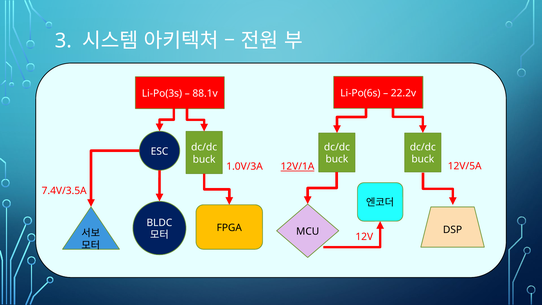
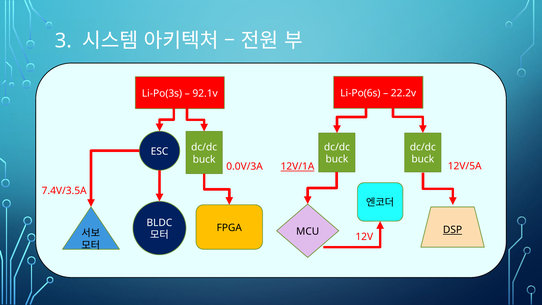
88.1v: 88.1v -> 92.1v
1.0V/3A: 1.0V/3A -> 0.0V/3A
DSP underline: none -> present
